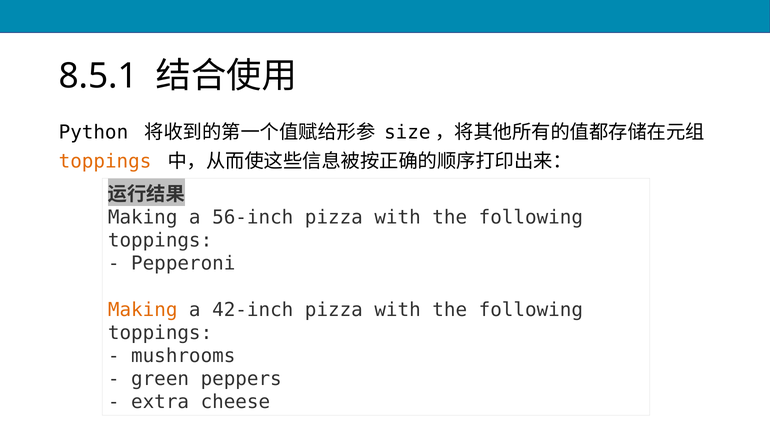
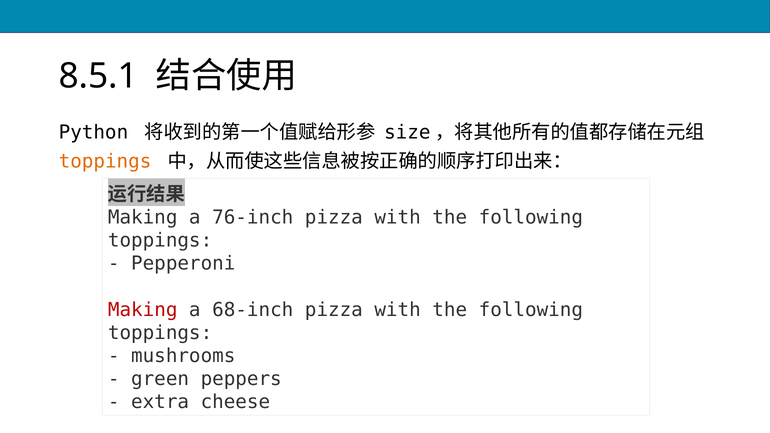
56-inch: 56-inch -> 76-inch
Making at (143, 310) colour: orange -> red
42-inch: 42-inch -> 68-inch
